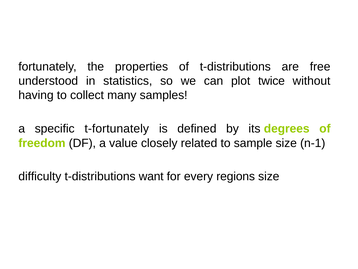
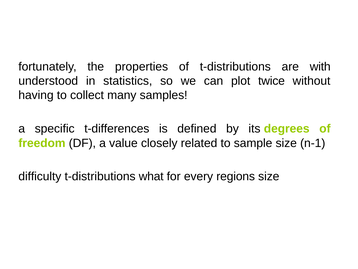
free: free -> with
t-fortunately: t-fortunately -> t-differences
want: want -> what
